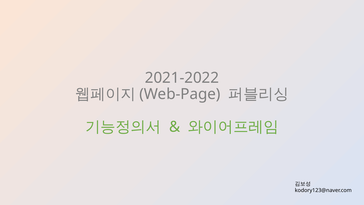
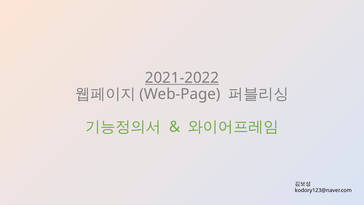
2021-2022 underline: none -> present
